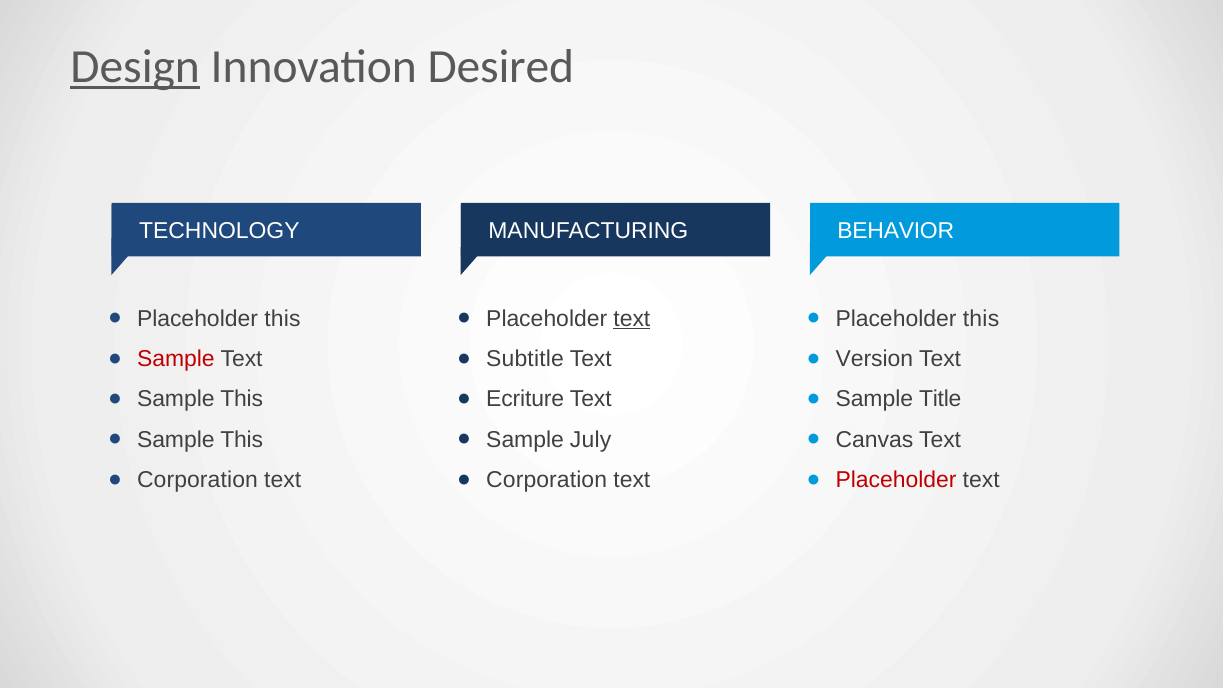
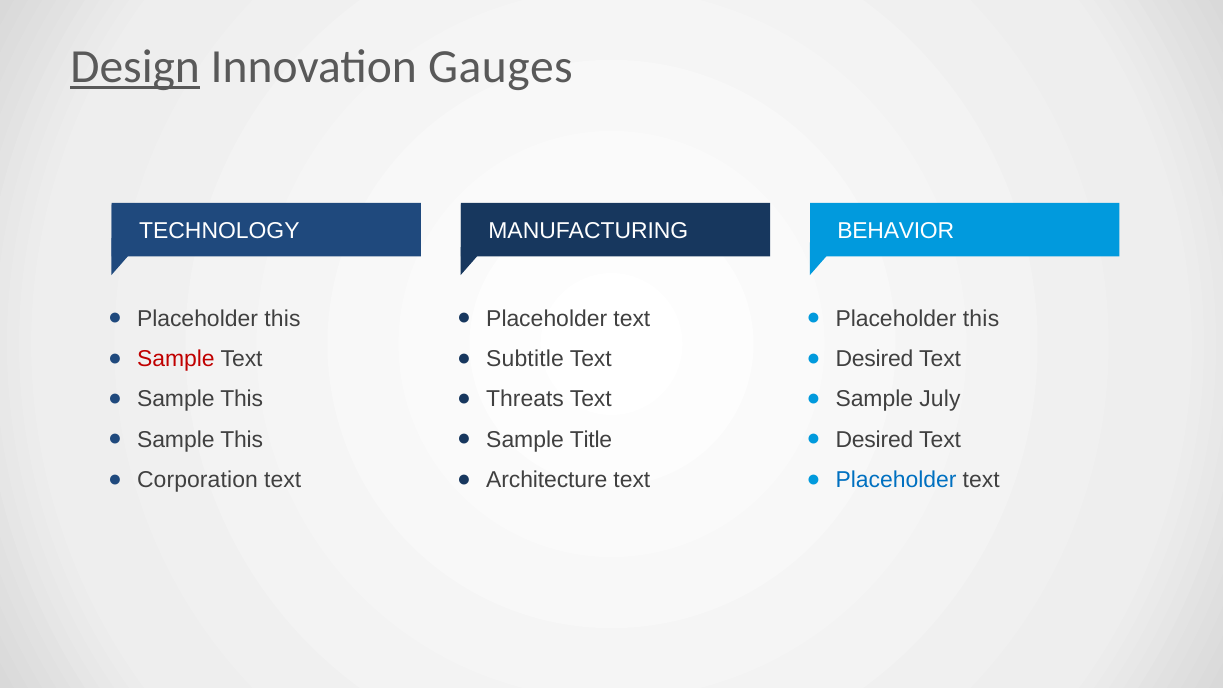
Desired: Desired -> Gauges
text at (632, 319) underline: present -> none
Version at (874, 359): Version -> Desired
Ecriture: Ecriture -> Threats
Title: Title -> July
July: July -> Title
Canvas at (874, 440): Canvas -> Desired
Corporation at (547, 480): Corporation -> Architecture
Placeholder at (896, 480) colour: red -> blue
